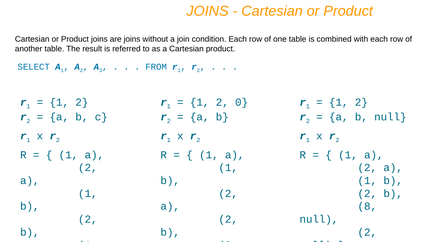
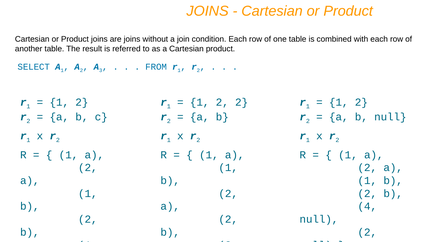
2 0: 0 -> 2
8 at (367, 206): 8 -> 4
